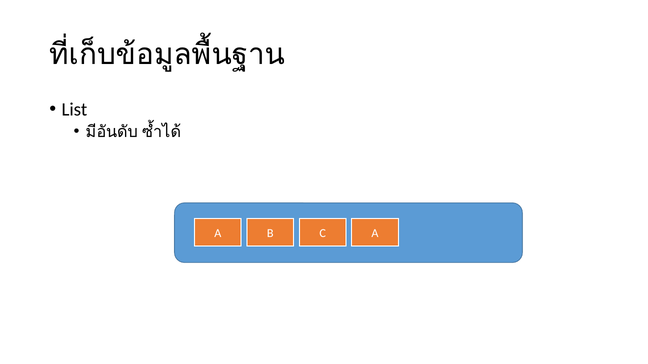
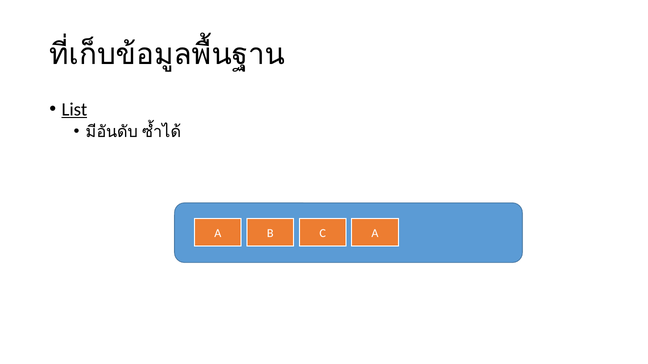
List underline: none -> present
